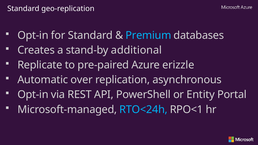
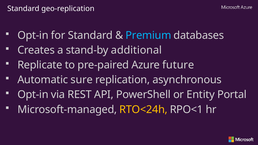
erizzle: erizzle -> future
over: over -> sure
RTO<24h colour: light blue -> yellow
